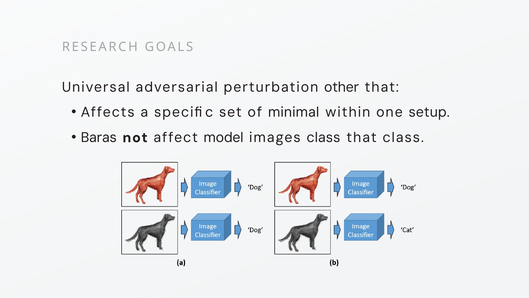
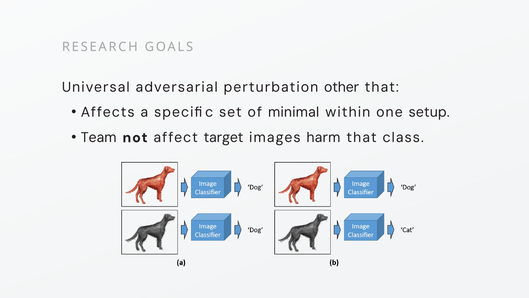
Baras: Baras -> Team
model: model -> target
images class: class -> harm
